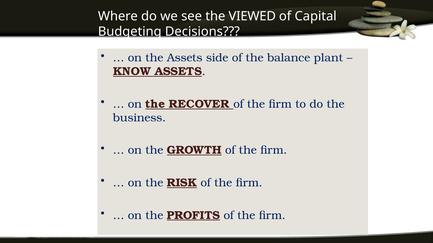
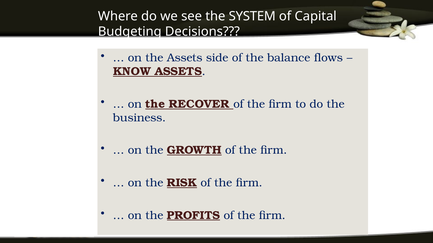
VIEWED: VIEWED -> SYSTEM
plant: plant -> flows
